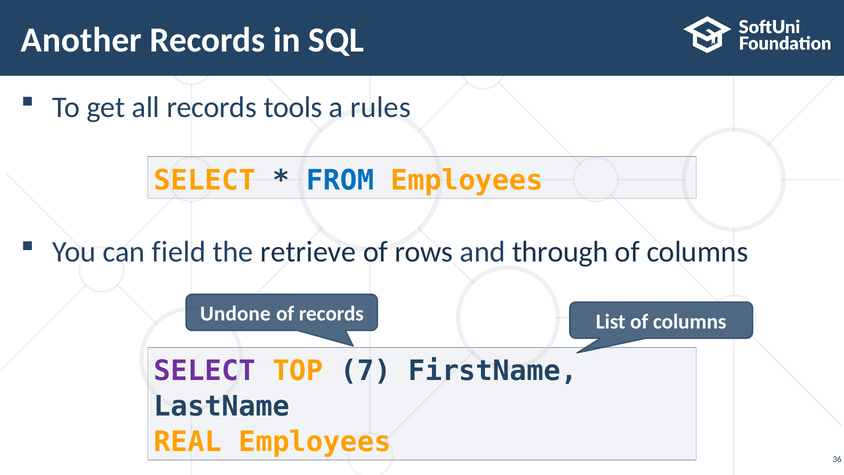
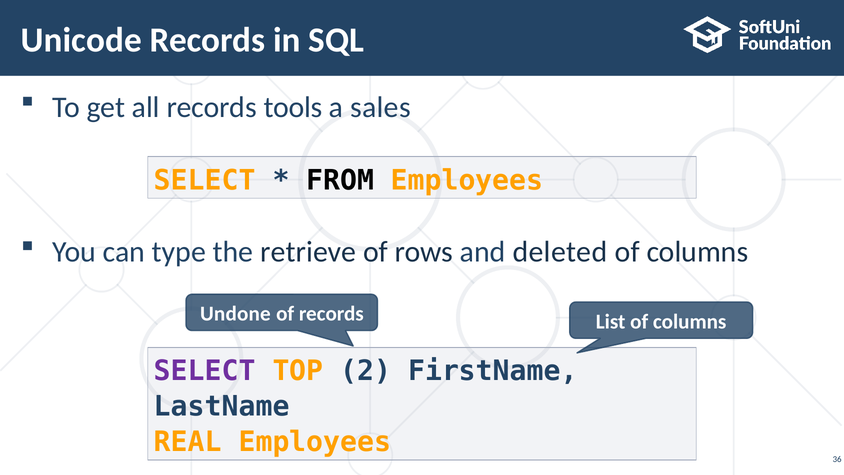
Another: Another -> Unicode
rules: rules -> sales
FROM colour: blue -> black
field: field -> type
through: through -> deleted
7: 7 -> 2
